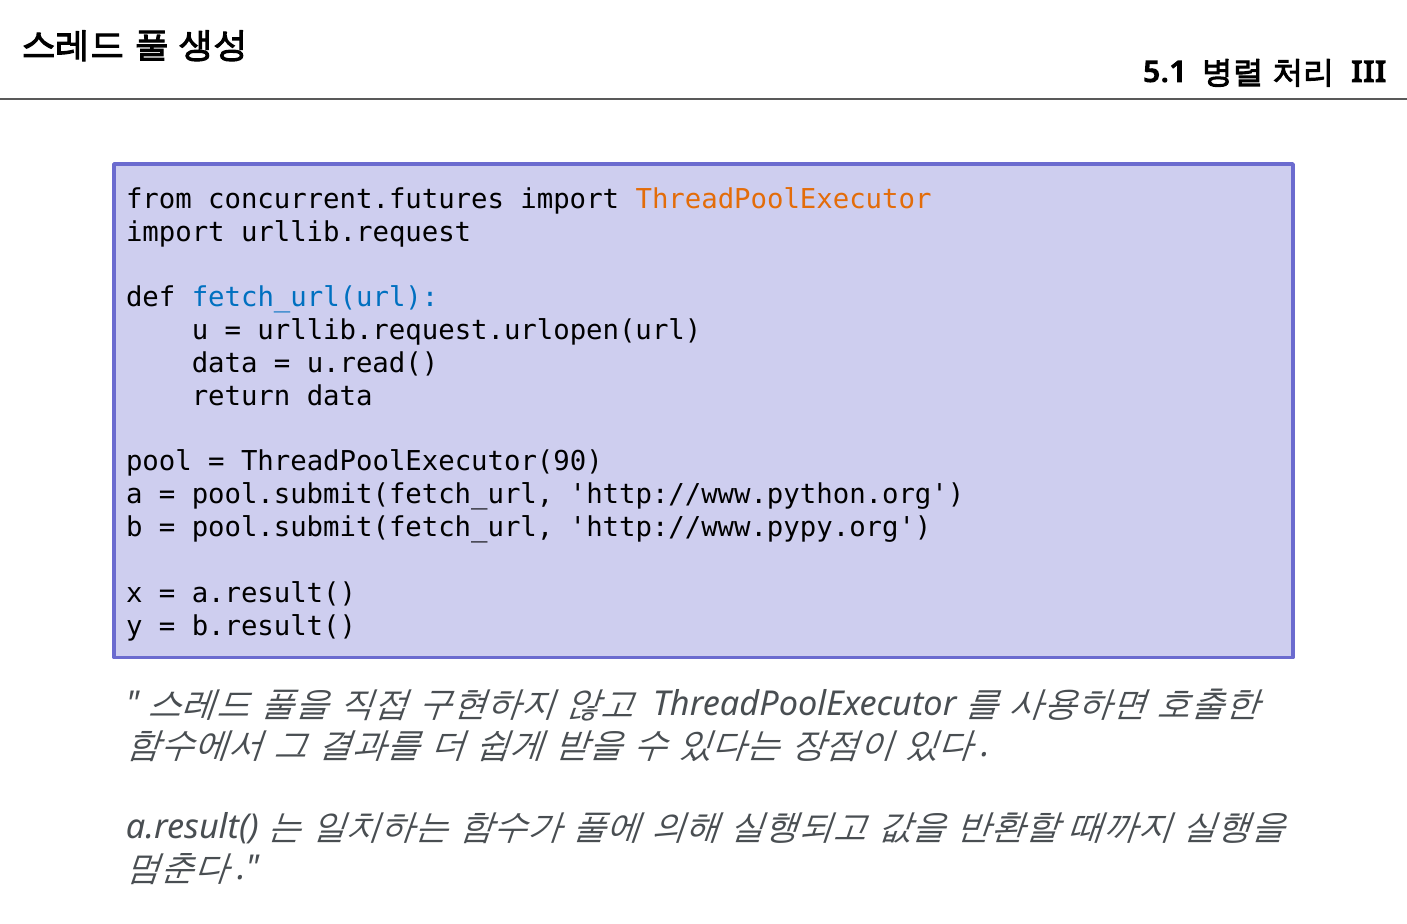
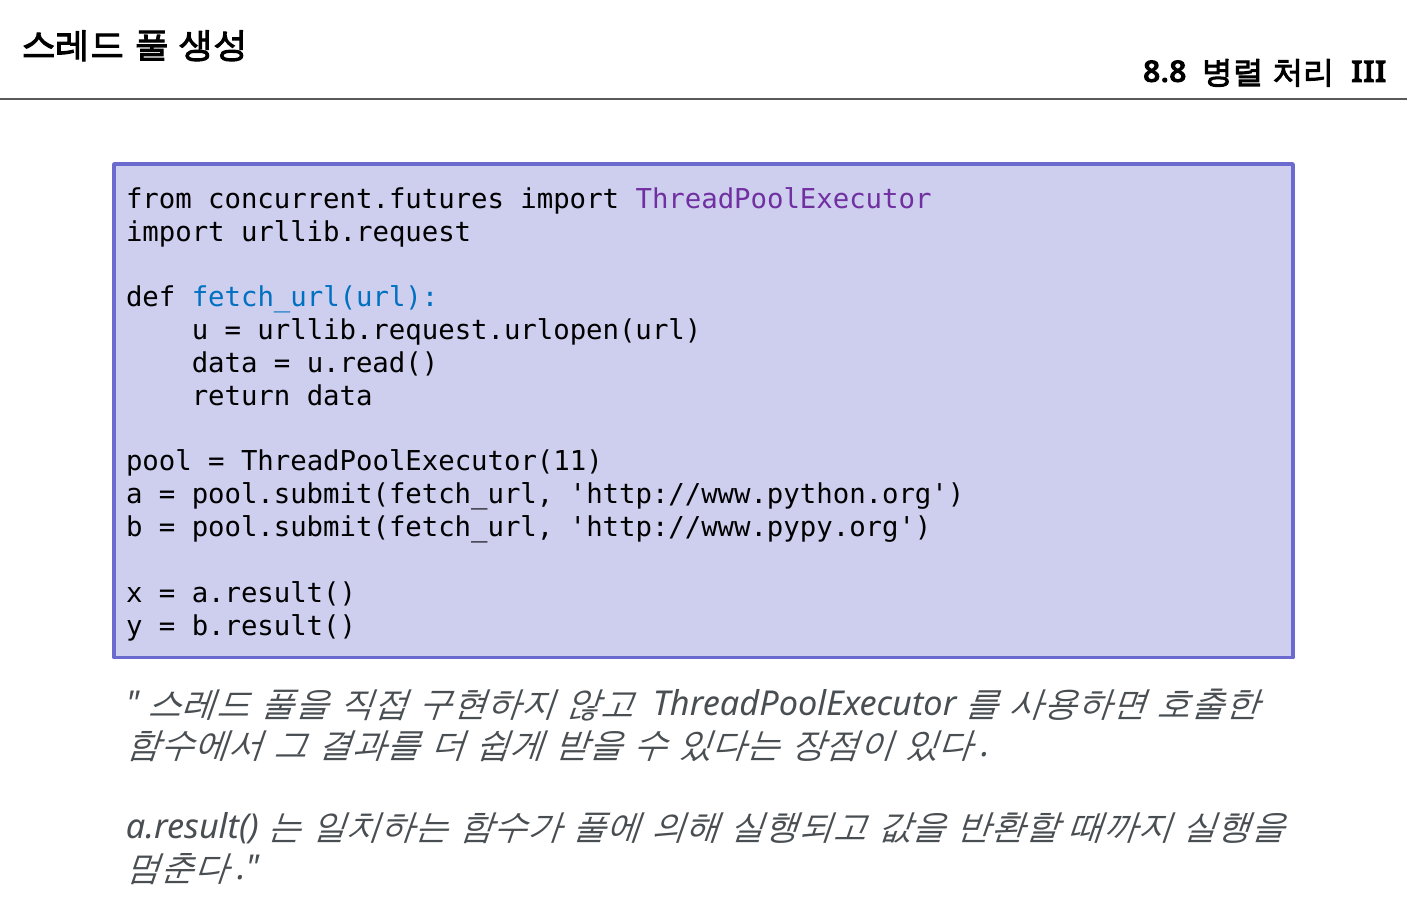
5.1: 5.1 -> 8.8
ThreadPoolExecutor colour: orange -> purple
ThreadPoolExecutor(90: ThreadPoolExecutor(90 -> ThreadPoolExecutor(11
